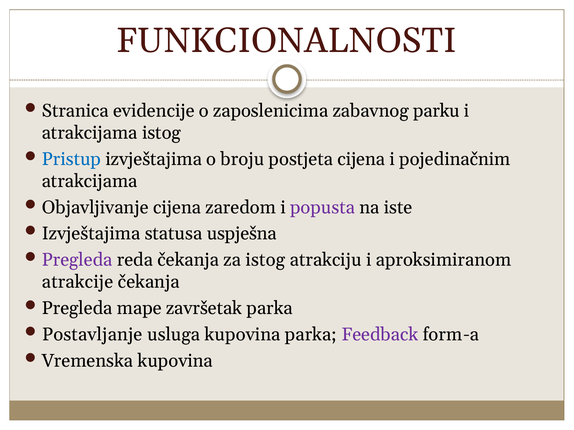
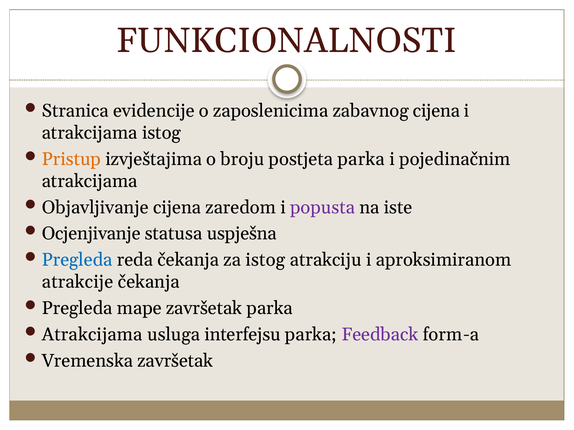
zabavnog parku: parku -> cijena
Pristup colour: blue -> orange
postjeta cijena: cijena -> parka
Izvještajima at (91, 234): Izvještajima -> Ocjenjivanje
Pregleda at (77, 260) colour: purple -> blue
Postavljanje at (92, 335): Postavljanje -> Atrakcijama
usluga kupovina: kupovina -> interfejsu
Vremenska kupovina: kupovina -> završetak
